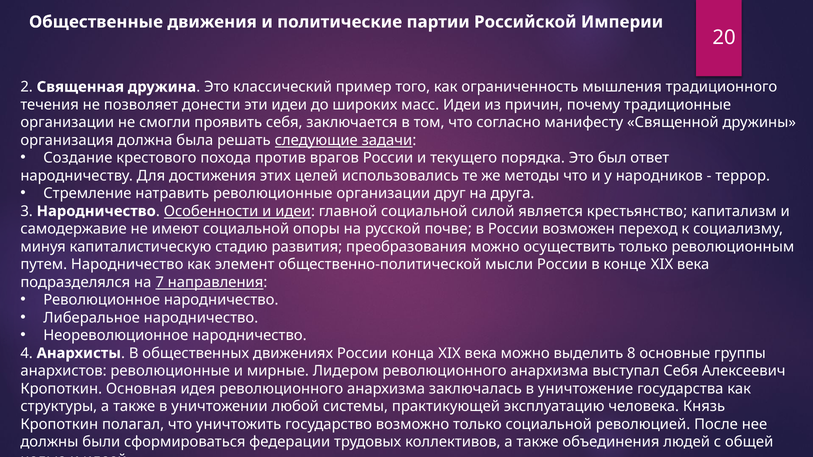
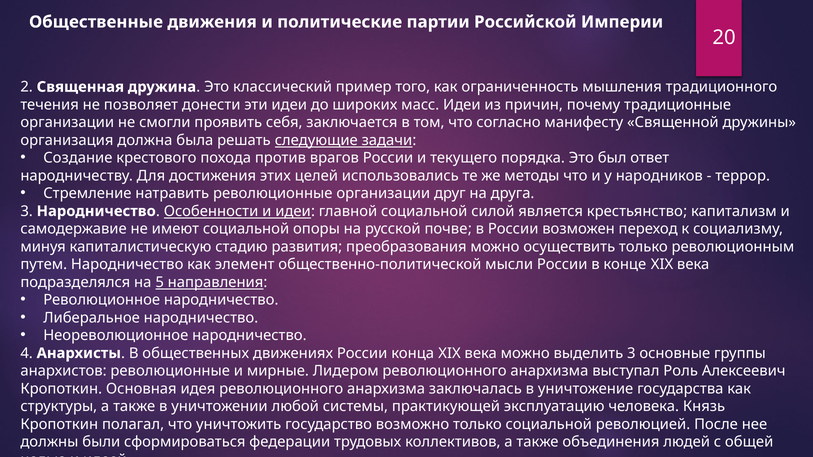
7: 7 -> 5
выделить 8: 8 -> 3
выступал Себя: Себя -> Роль
